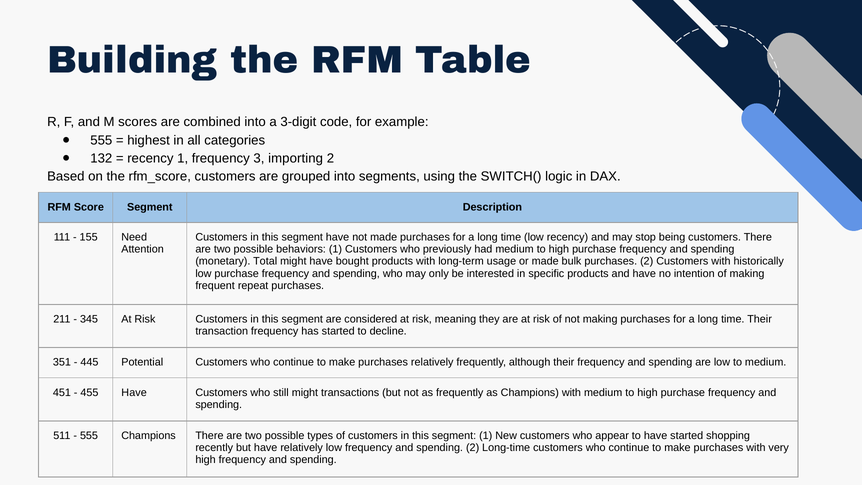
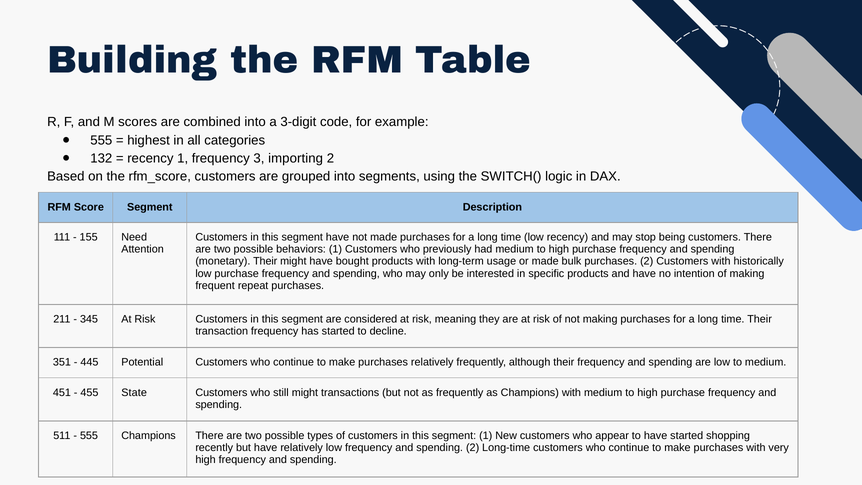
monetary Total: Total -> Their
455 Have: Have -> State
